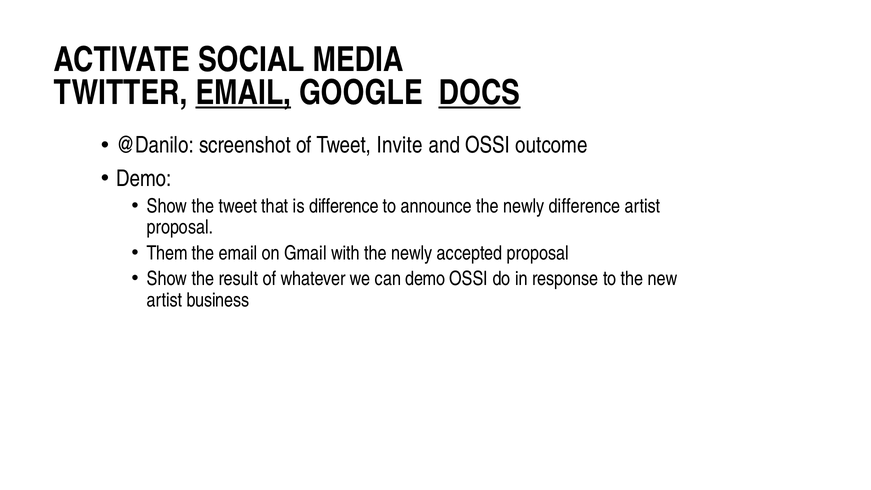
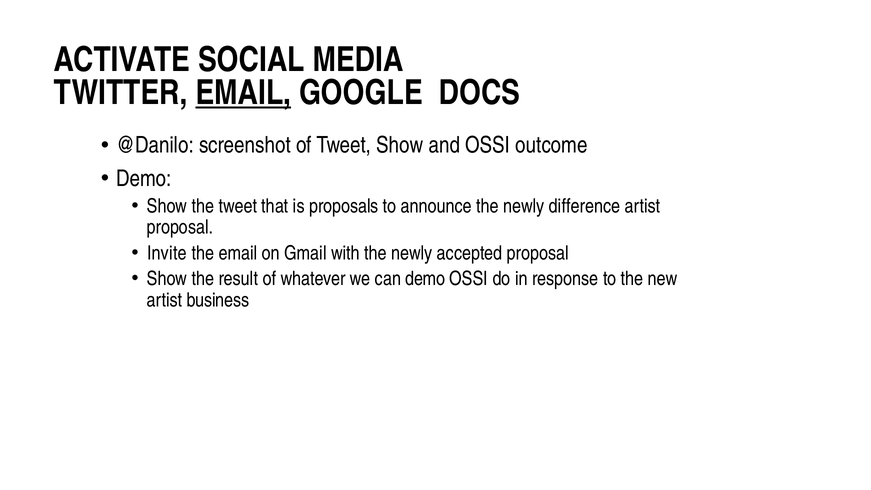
DOCS underline: present -> none
Tweet Invite: Invite -> Show
is difference: difference -> proposals
Them: Them -> Invite
